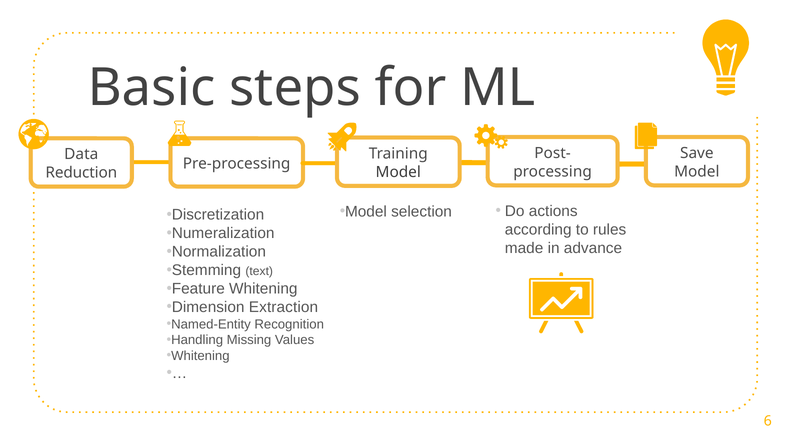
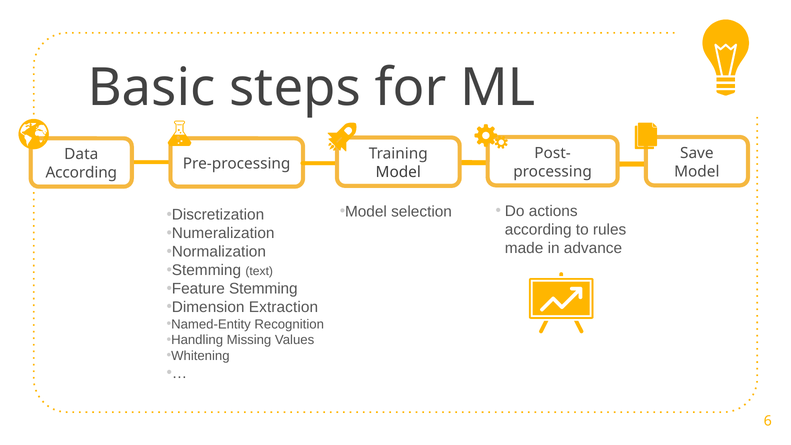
Reduction at (81, 173): Reduction -> According
Feature Whitening: Whitening -> Stemming
